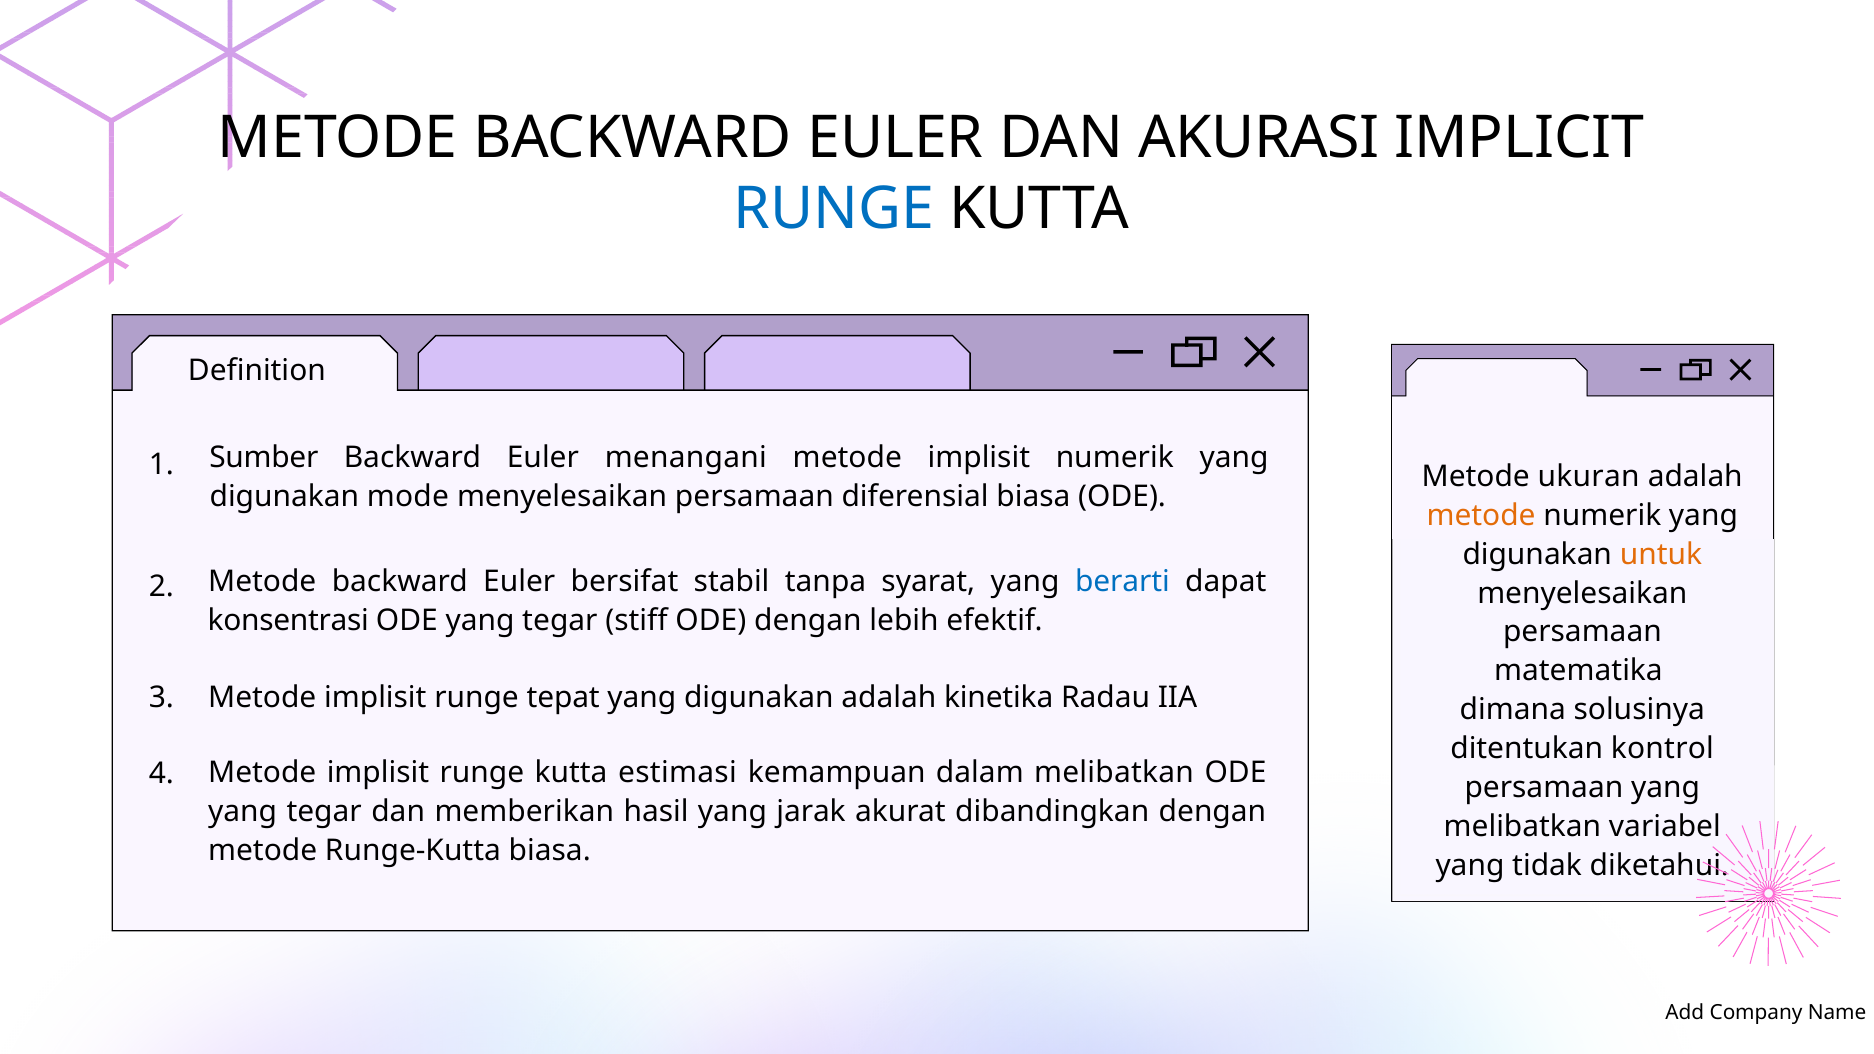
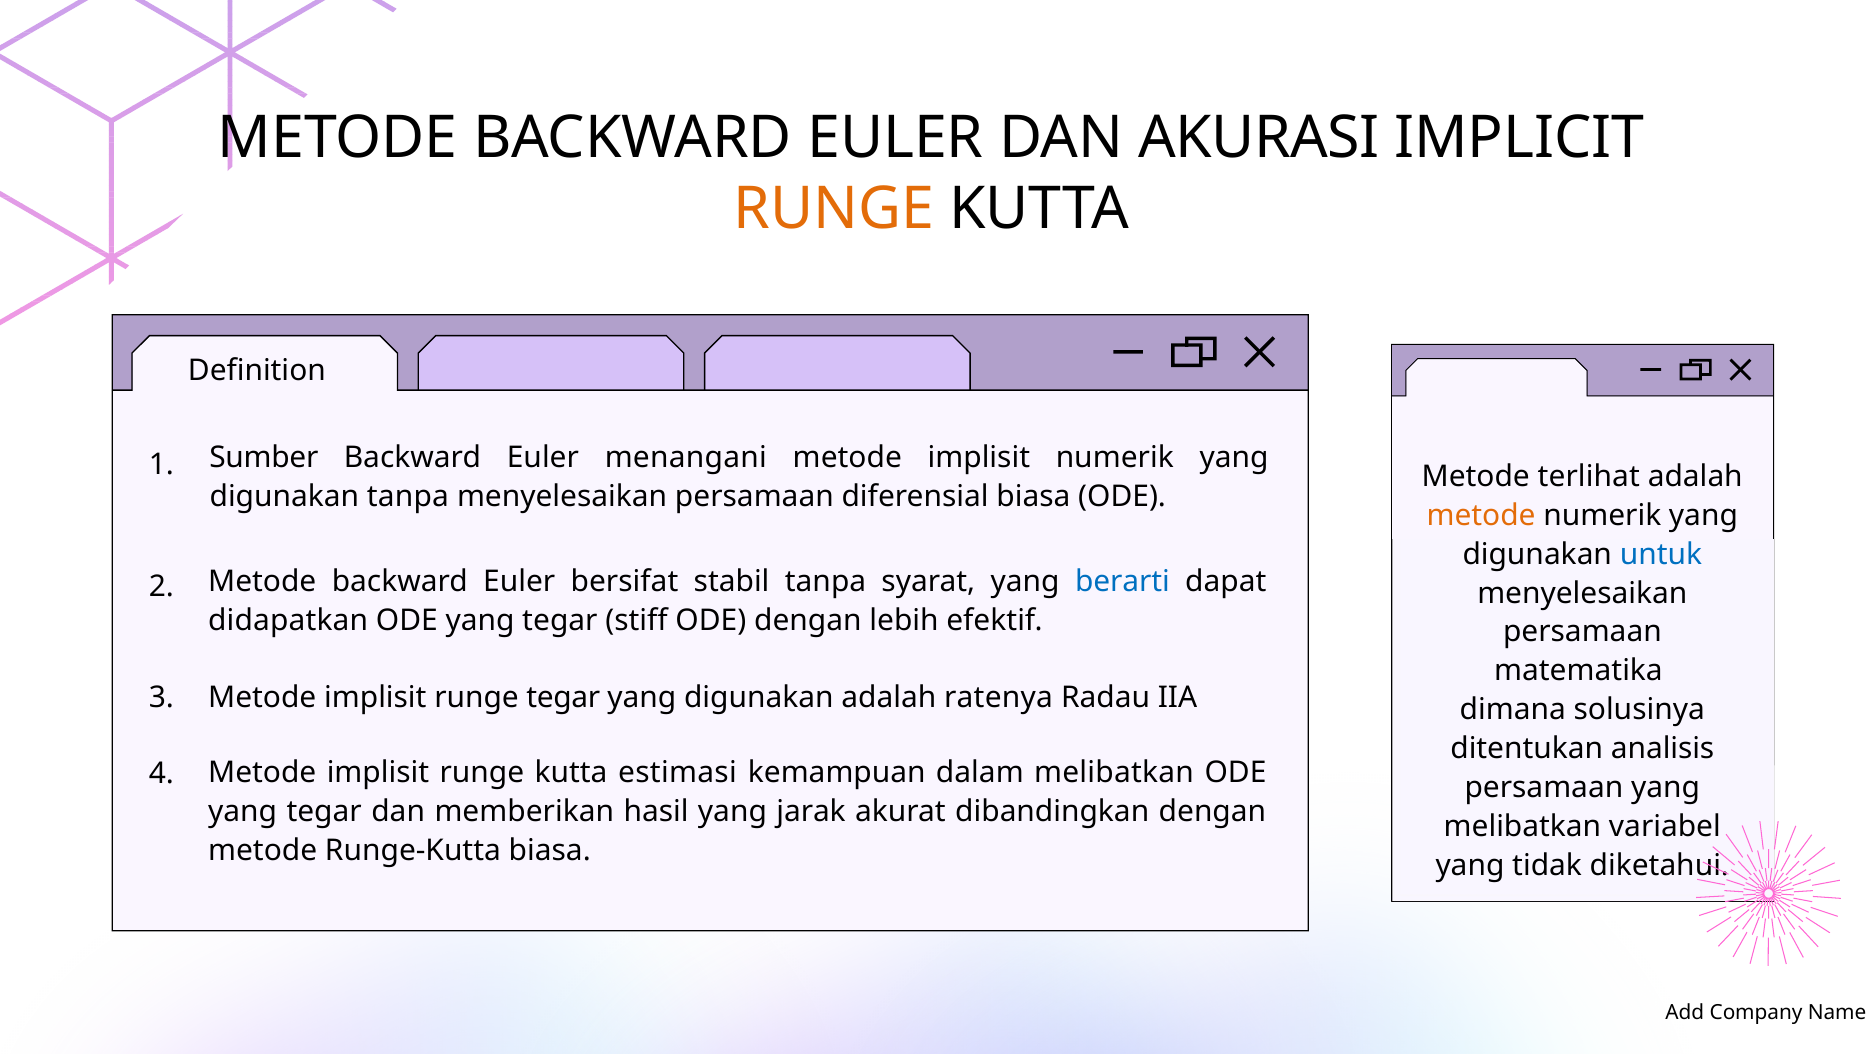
RUNGE at (834, 209) colour: blue -> orange
ukuran: ukuran -> terlihat
digunakan mode: mode -> tanpa
untuk colour: orange -> blue
konsentrasi: konsentrasi -> didapatkan
runge tepat: tepat -> tegar
kinetika: kinetika -> ratenya
kontrol: kontrol -> analisis
